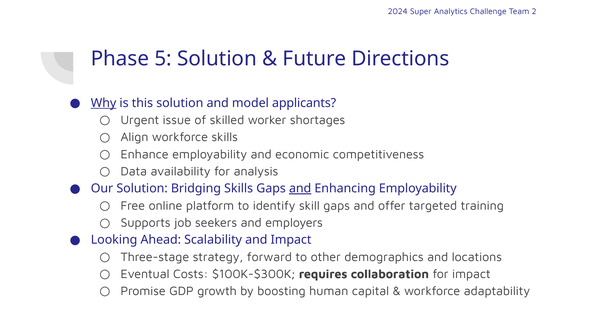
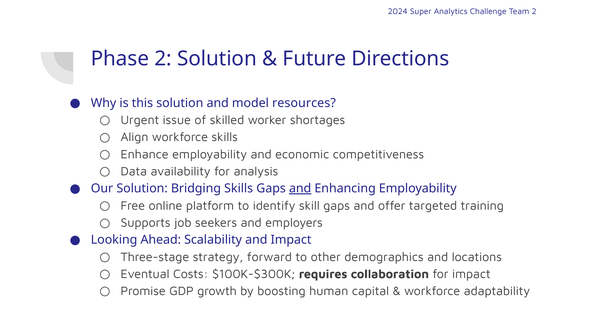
Phase 5: 5 -> 2
Why underline: present -> none
applicants: applicants -> resources
